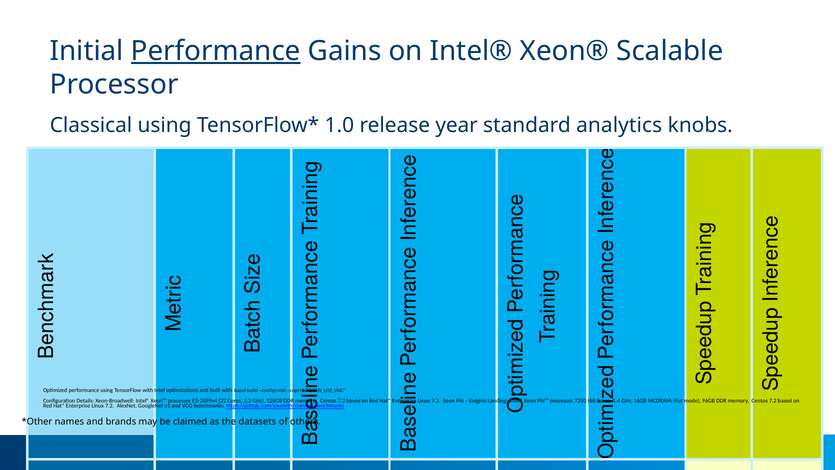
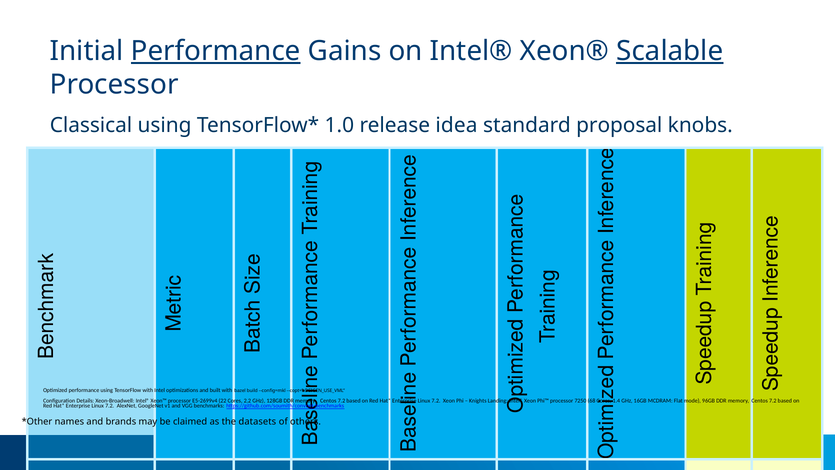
Scalable underline: none -> present
year: year -> idea
analytics: analytics -> proposal
